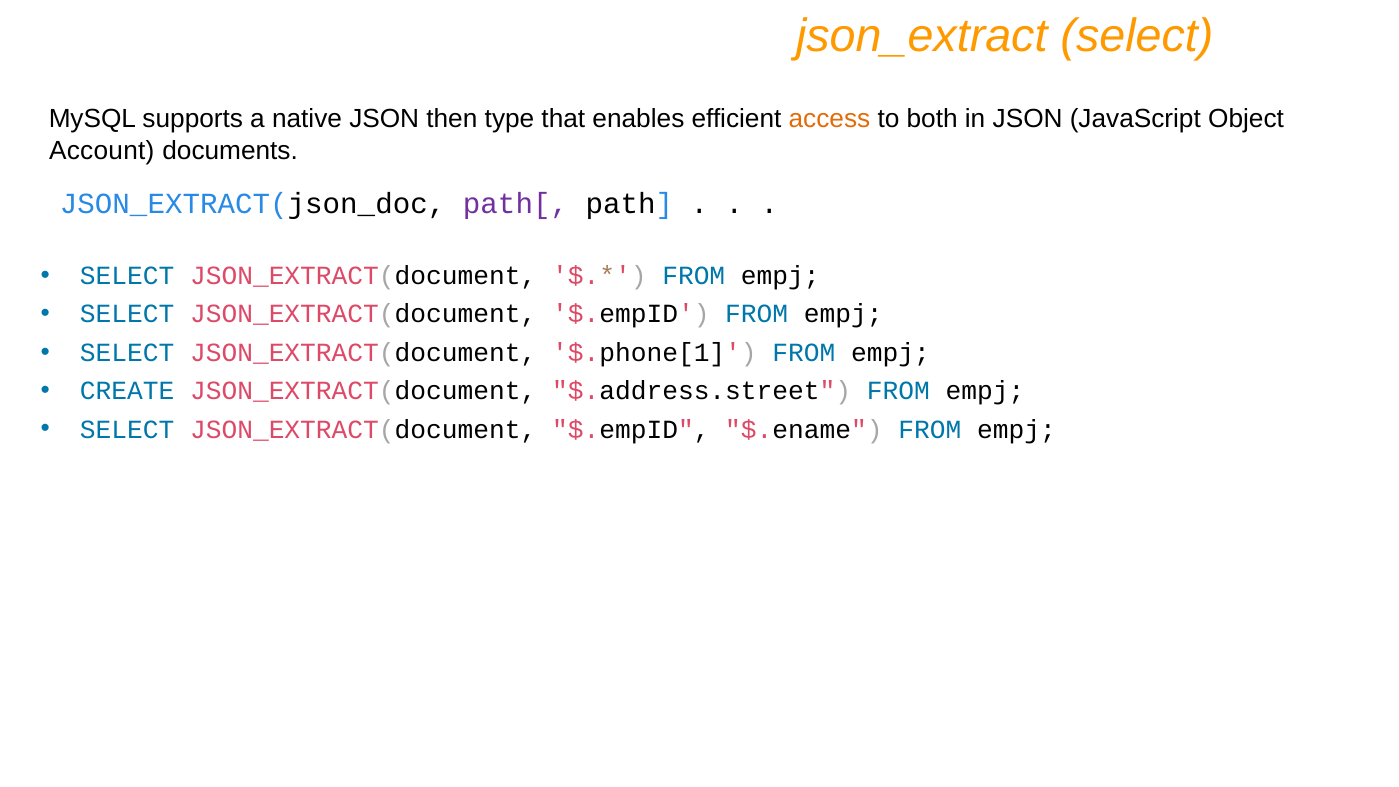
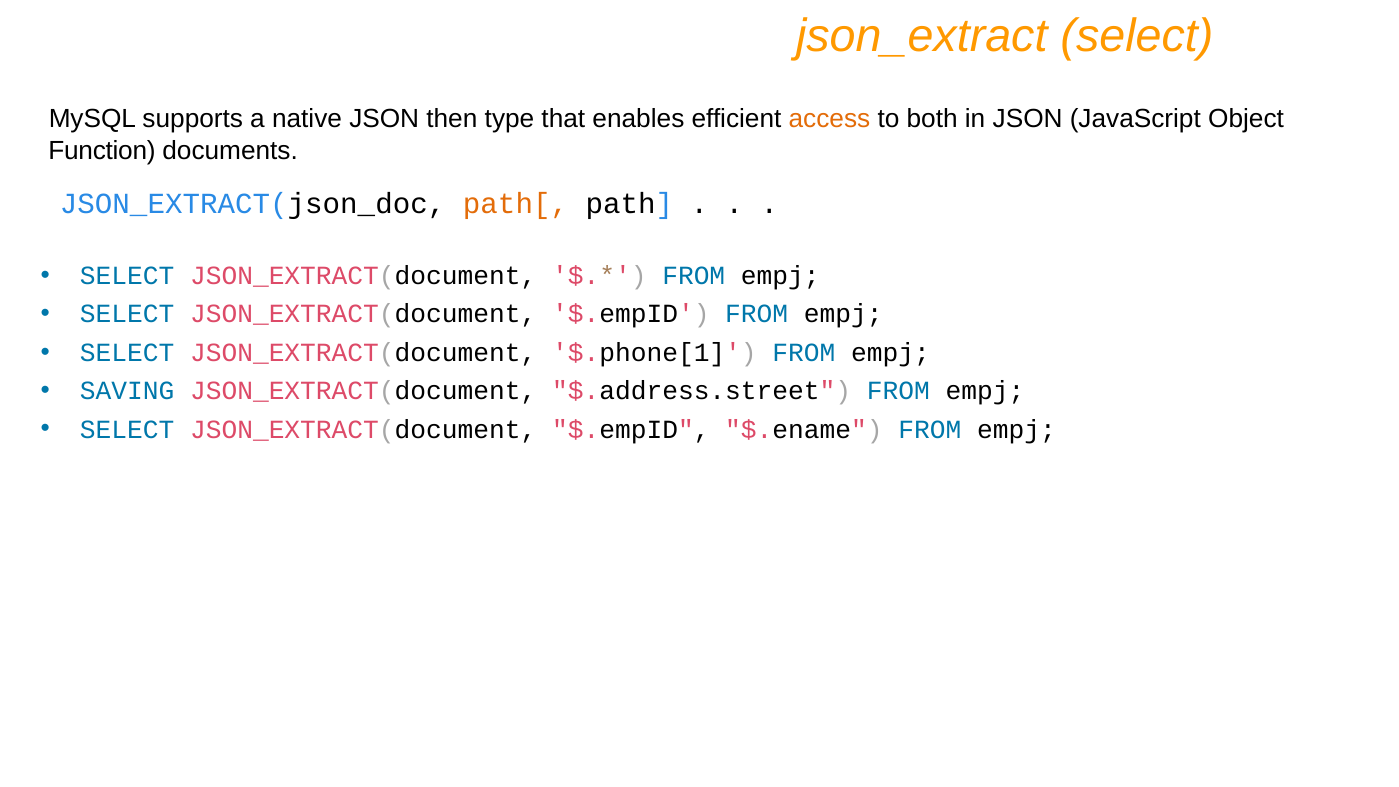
Account: Account -> Function
path[ colour: purple -> orange
CREATE: CREATE -> SAVING
